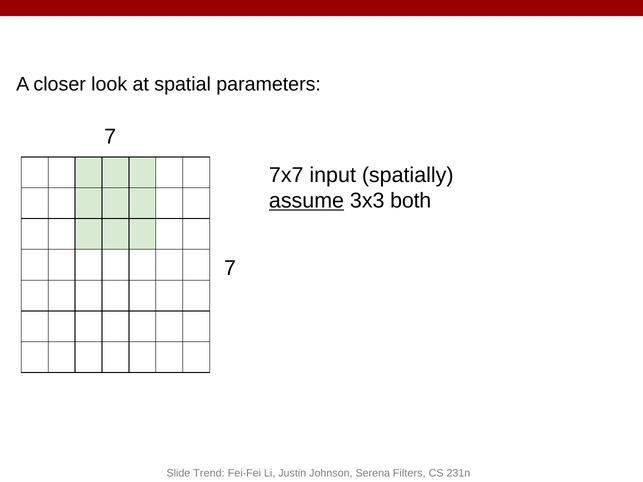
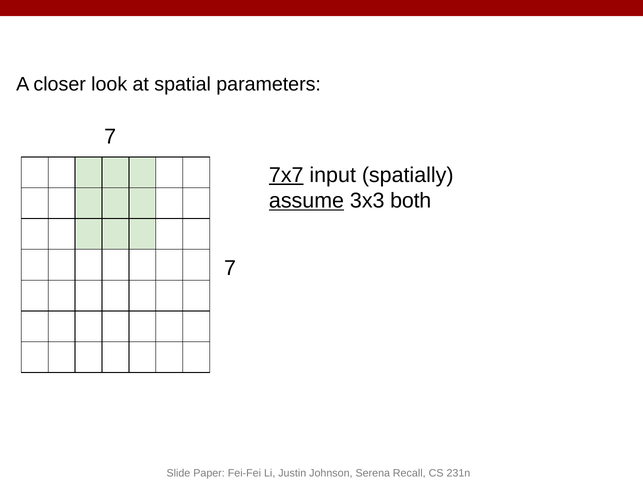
7x7 underline: none -> present
Trend: Trend -> Paper
Filters: Filters -> Recall
